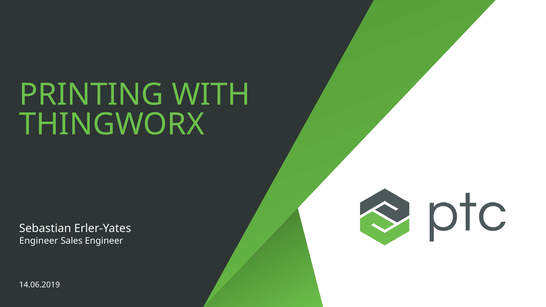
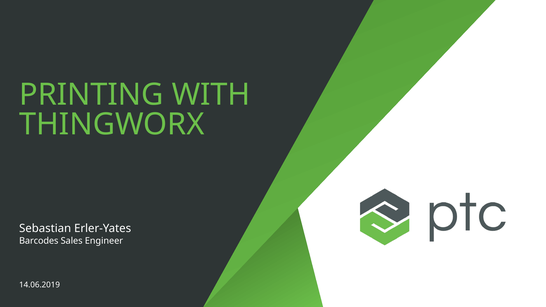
Engineer at (39, 241): Engineer -> Barcodes
